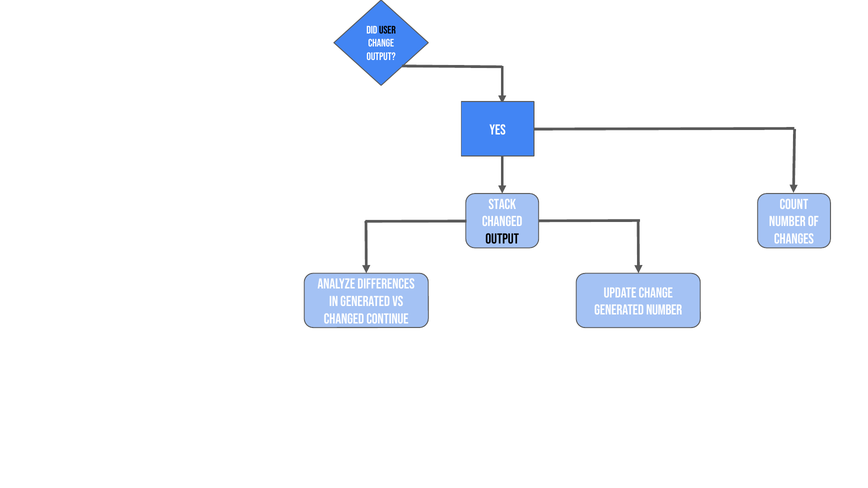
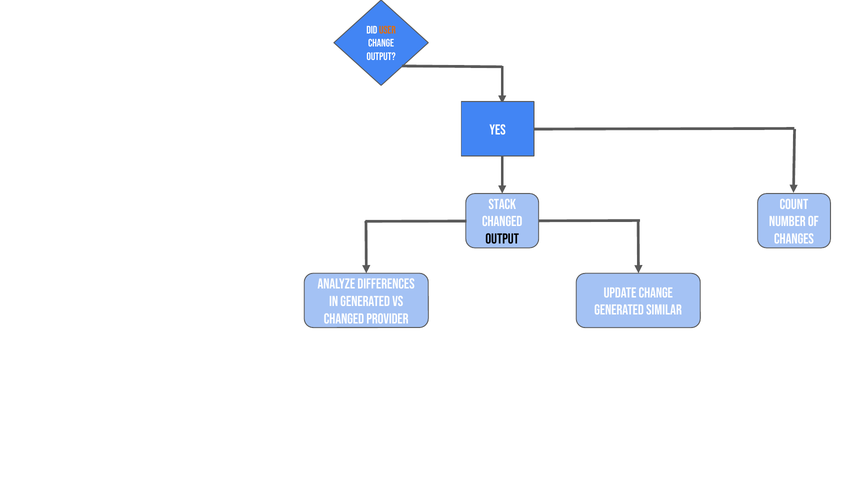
user colour: black -> orange
generated number: number -> similar
continue: continue -> provider
